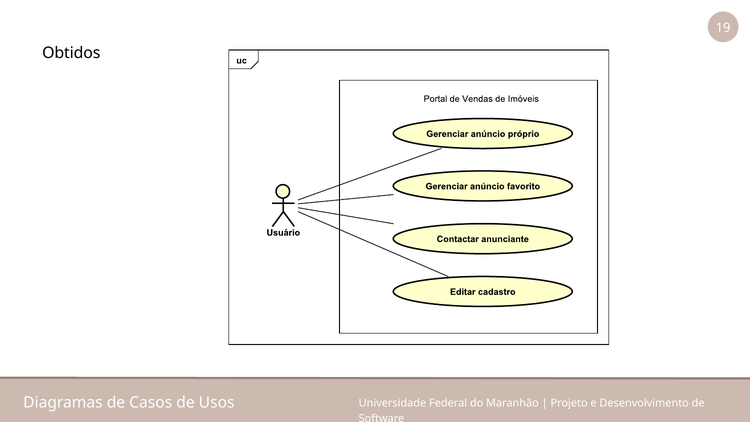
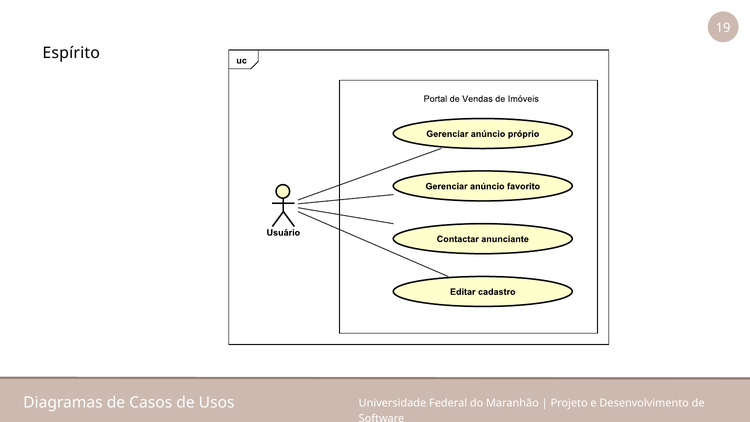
Obtidos: Obtidos -> Espírito
